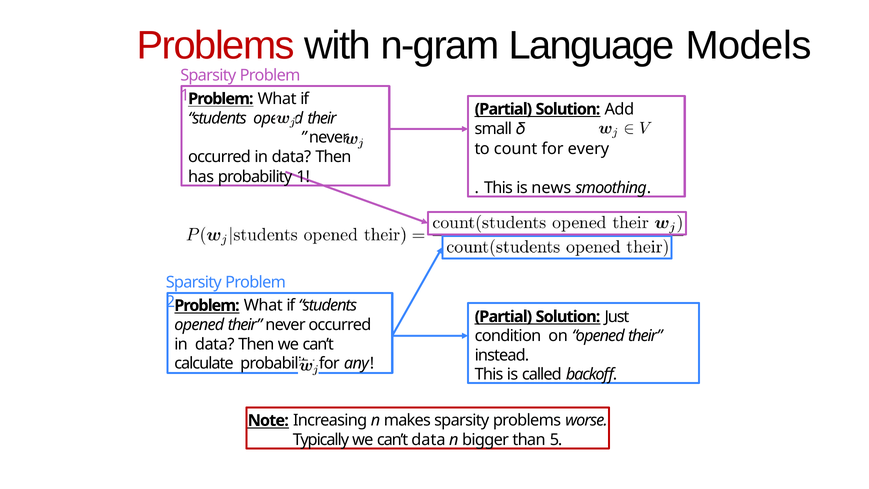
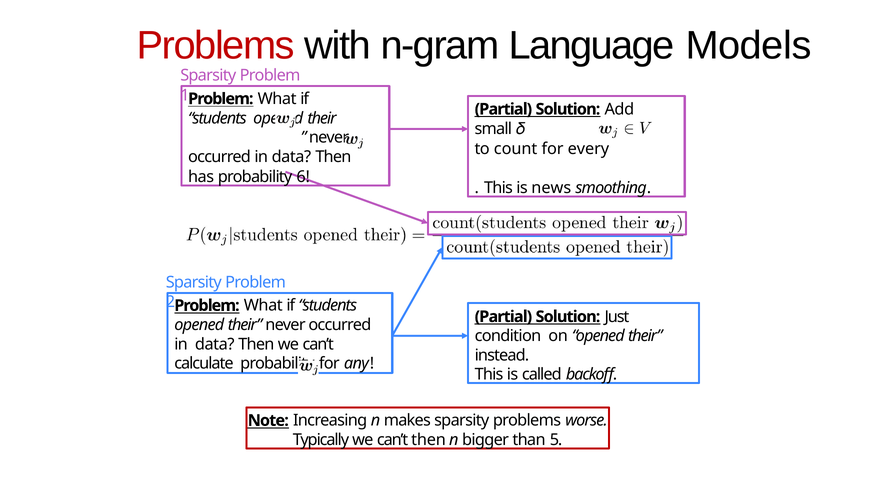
probability 1: 1 -> 6
can’t data: data -> then
